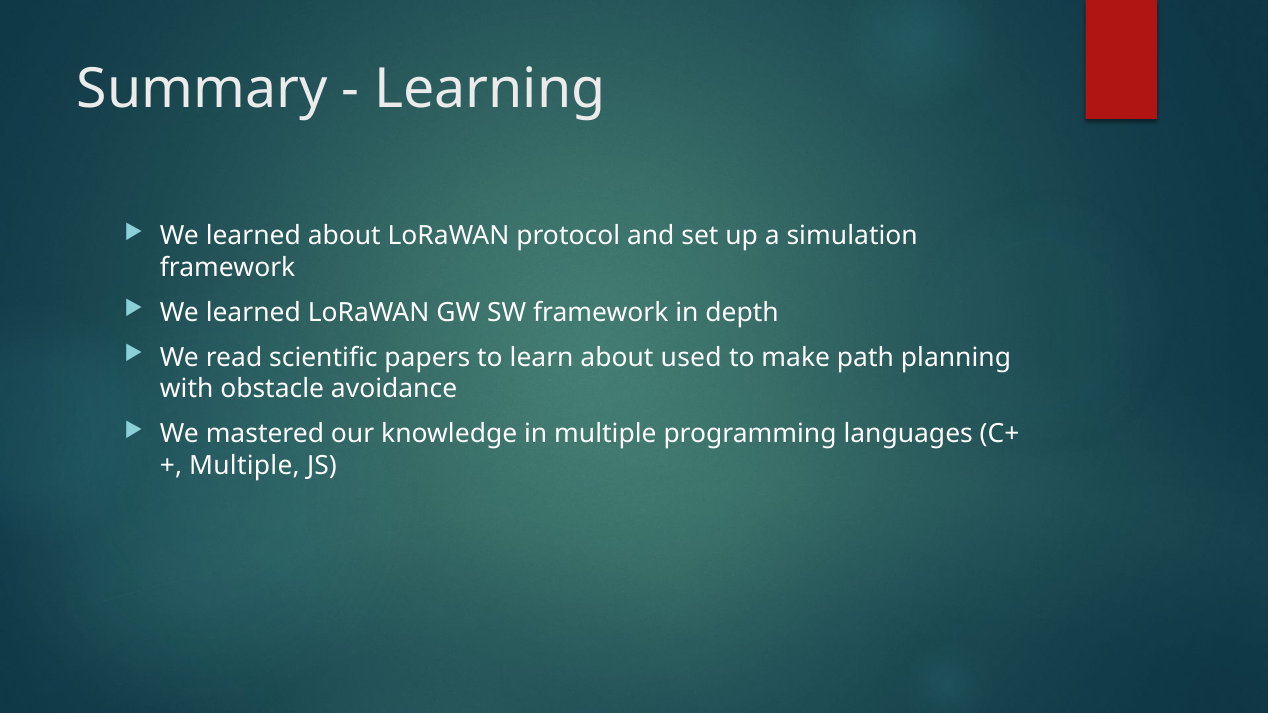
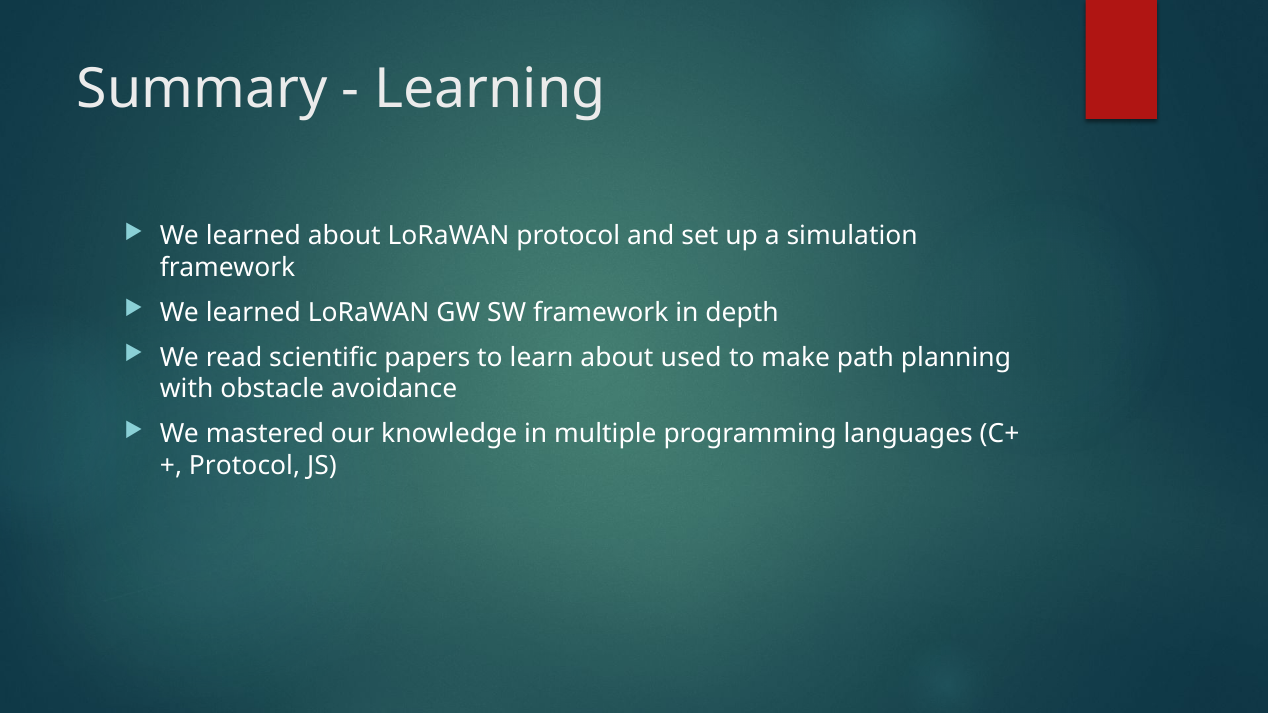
Multiple at (244, 466): Multiple -> Protocol
